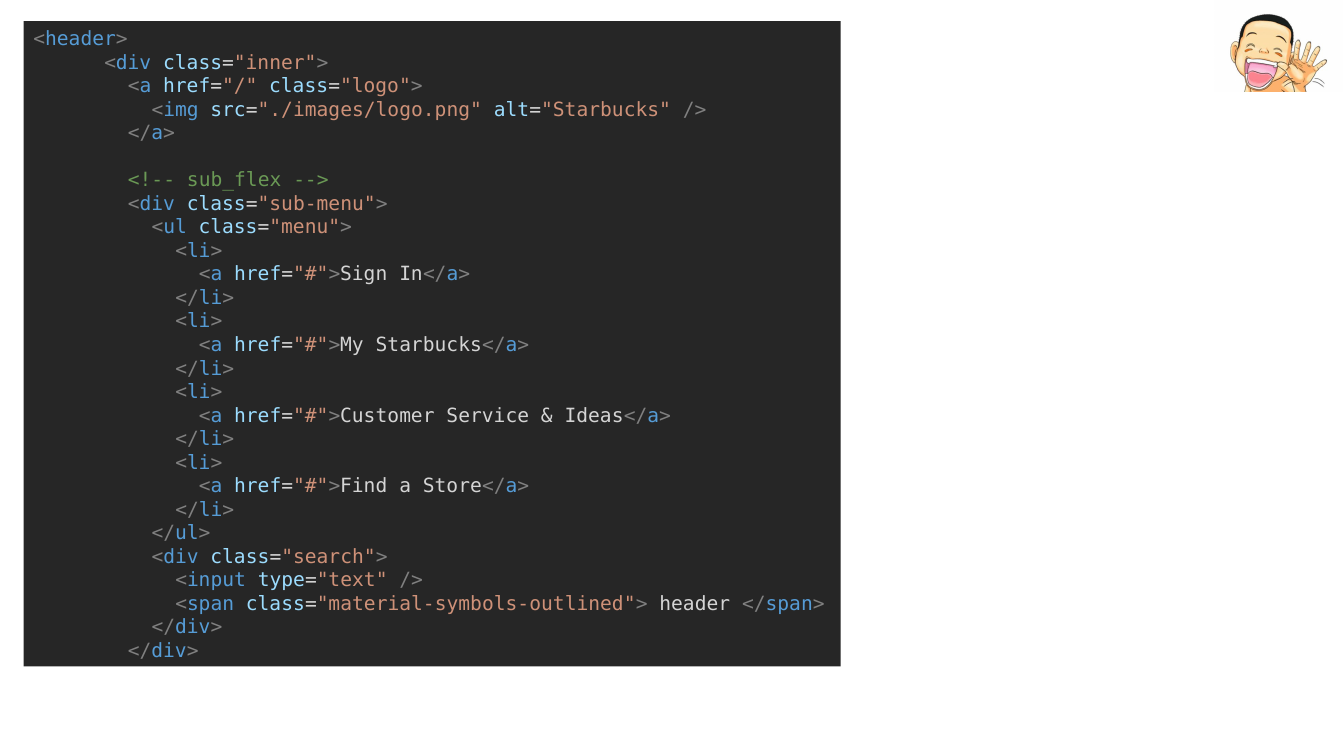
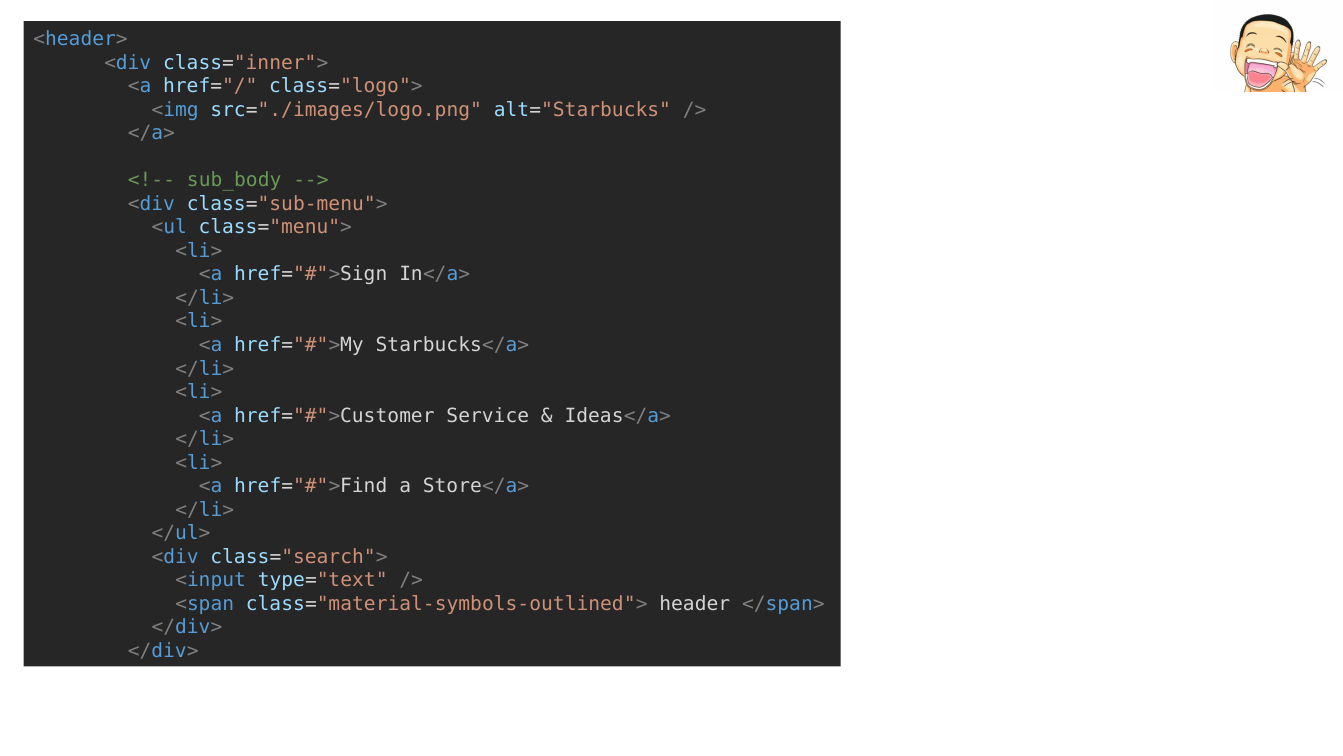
sub_flex: sub_flex -> sub_body
